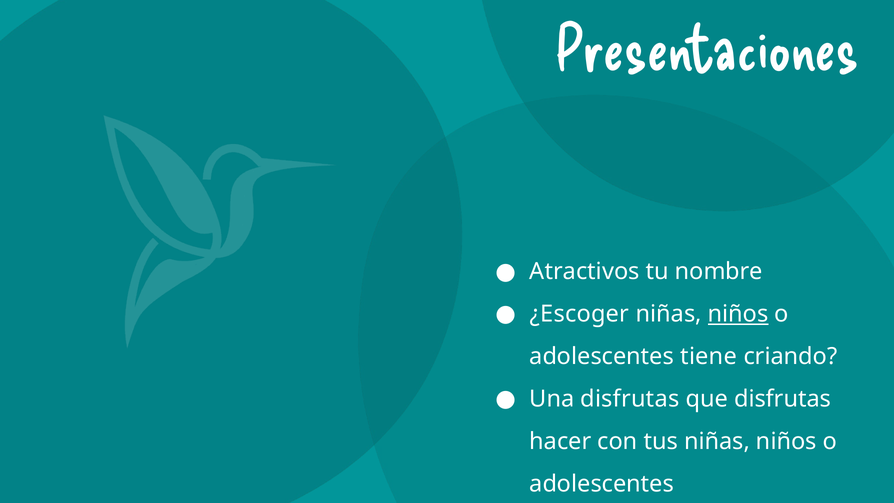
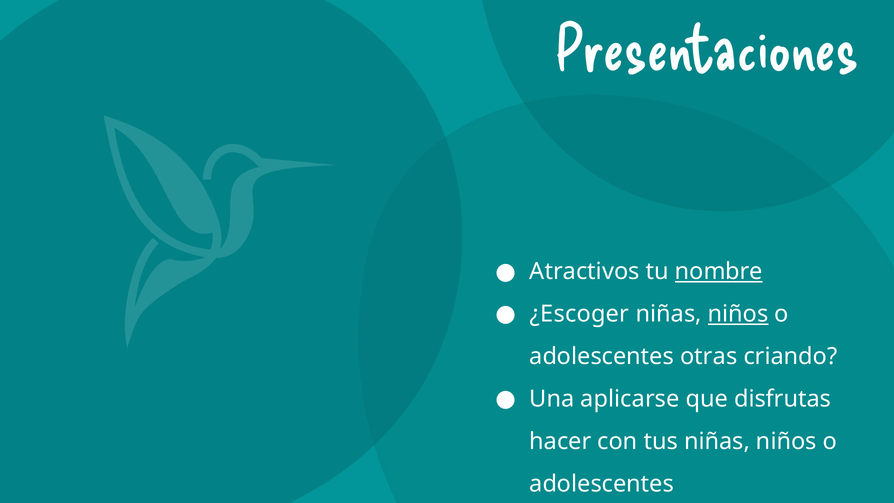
nombre underline: none -> present
tiene: tiene -> otras
Una disfrutas: disfrutas -> aplicarse
